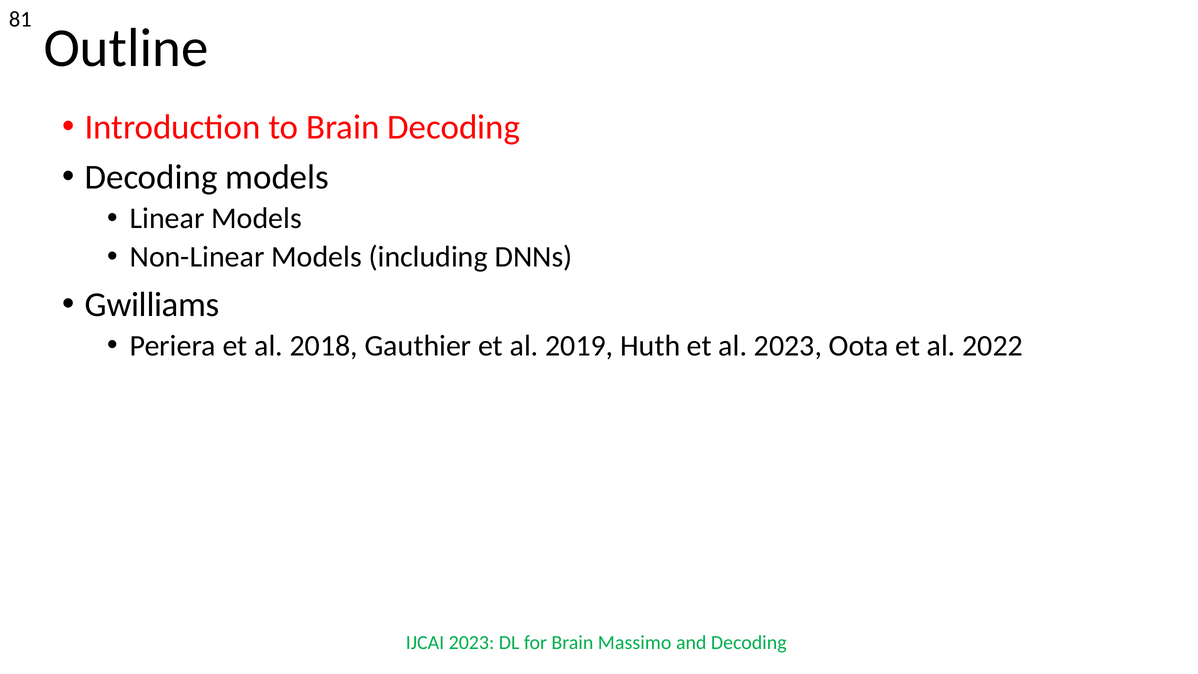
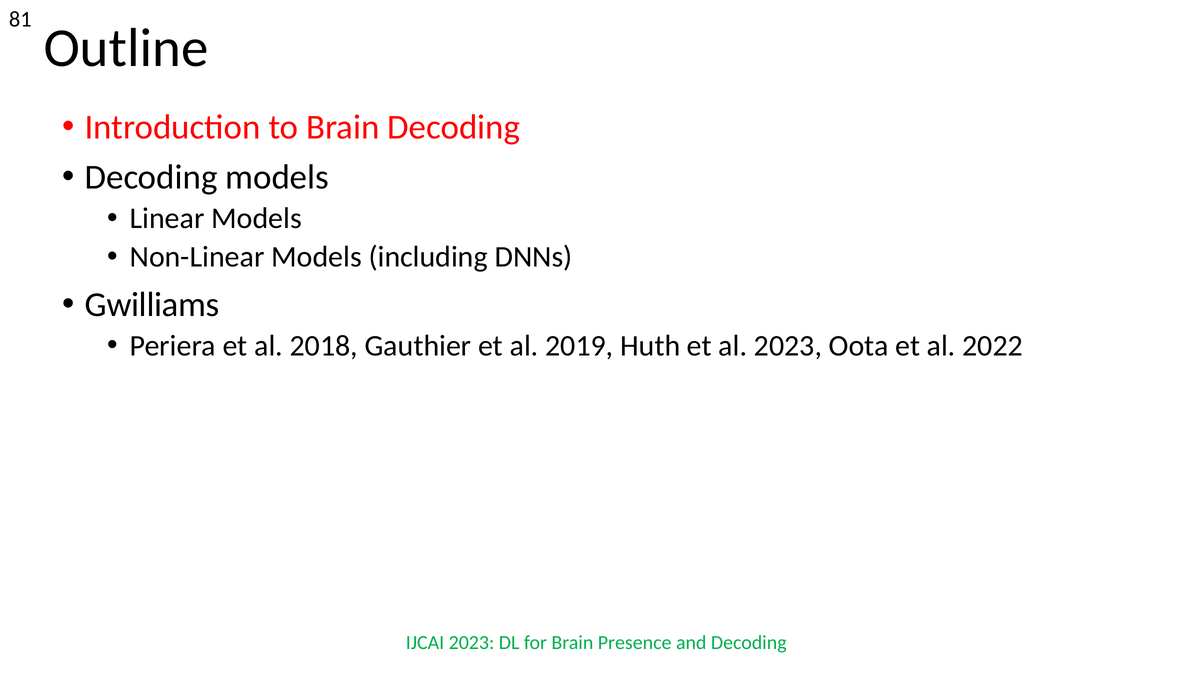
Massimo: Massimo -> Presence
